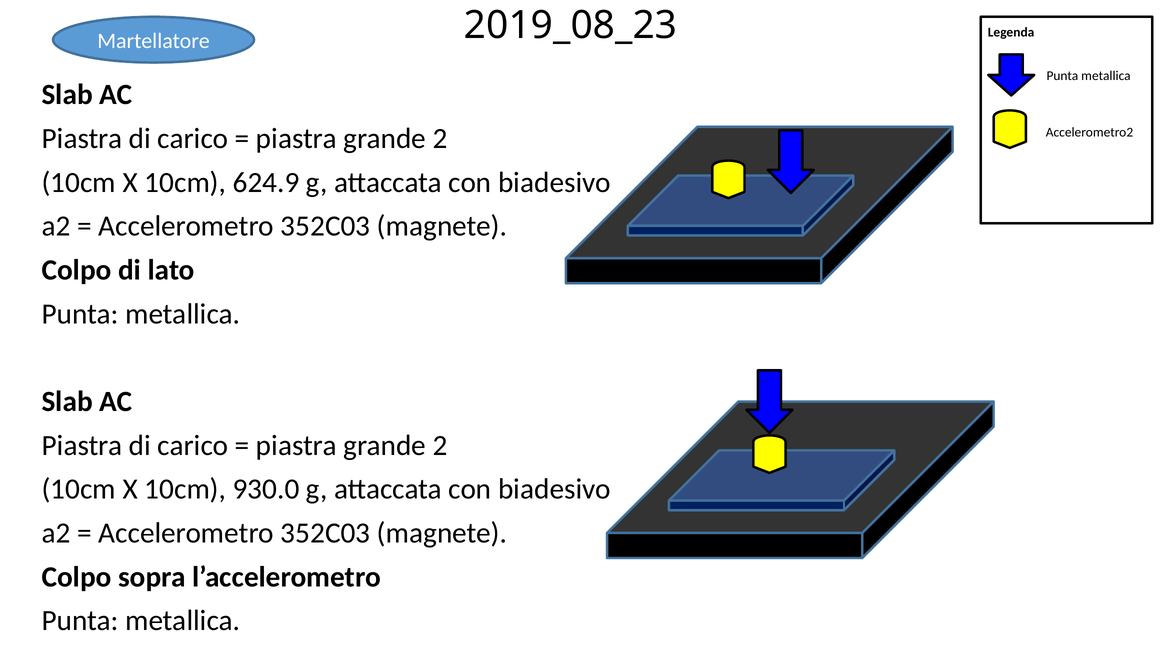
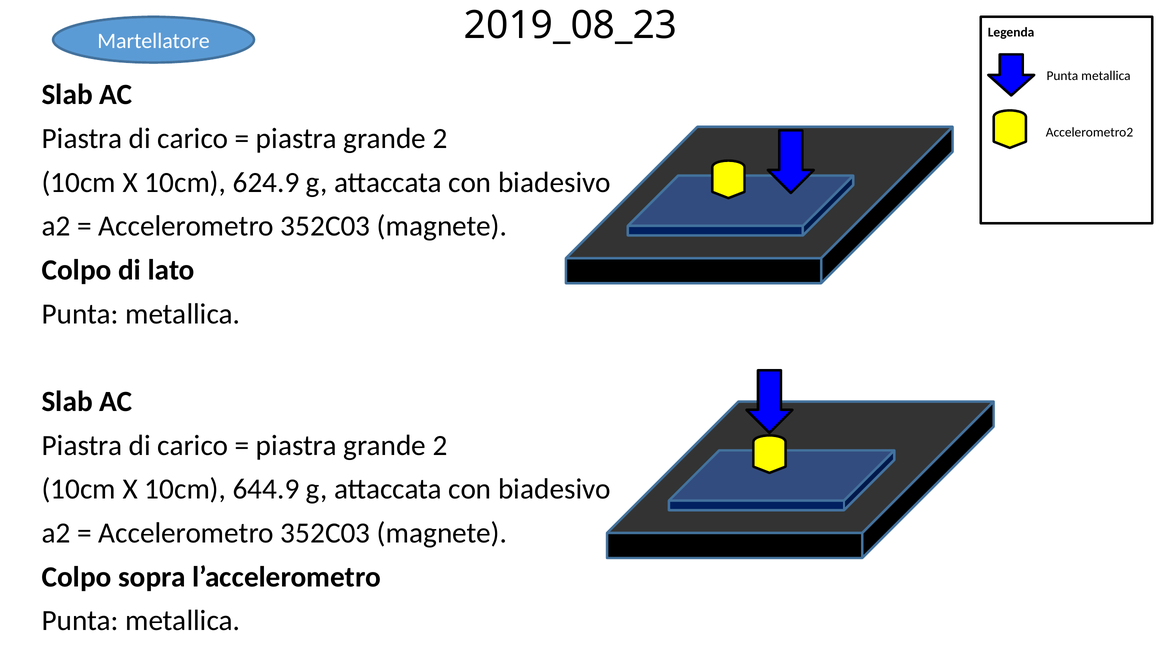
930.0: 930.0 -> 644.9
